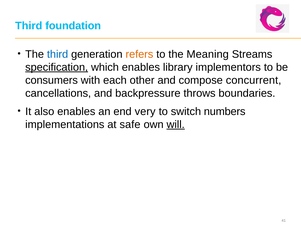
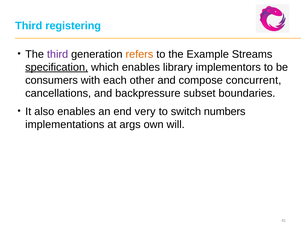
foundation: foundation -> registering
third at (58, 54) colour: blue -> purple
Meaning: Meaning -> Example
throws: throws -> subset
safe: safe -> args
will underline: present -> none
